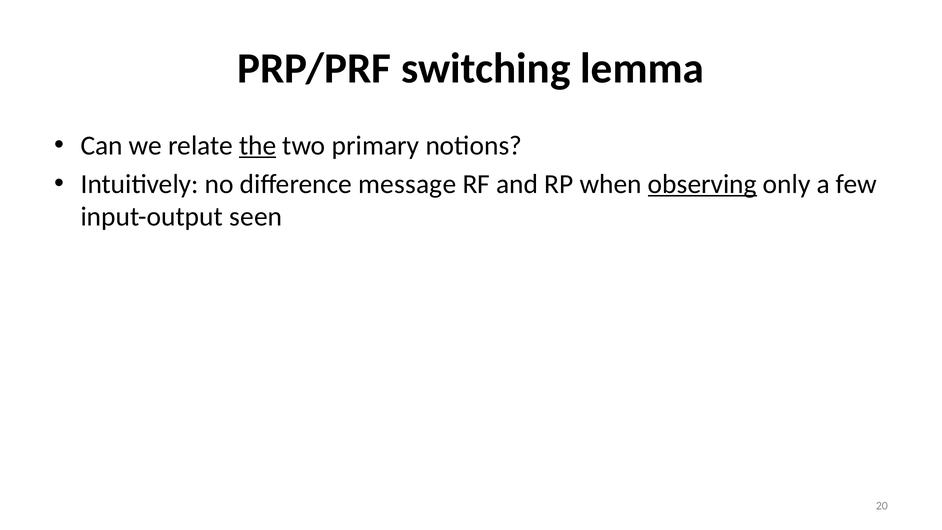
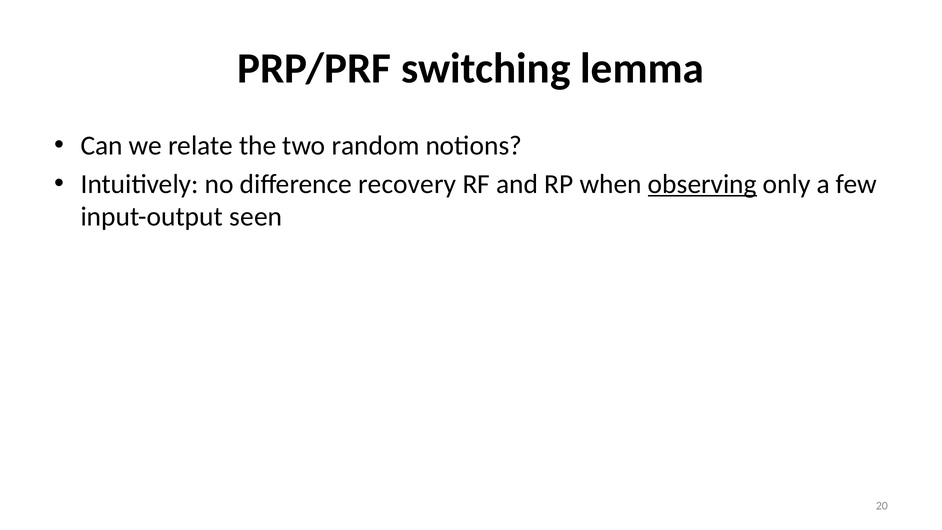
the underline: present -> none
primary: primary -> random
message: message -> recovery
